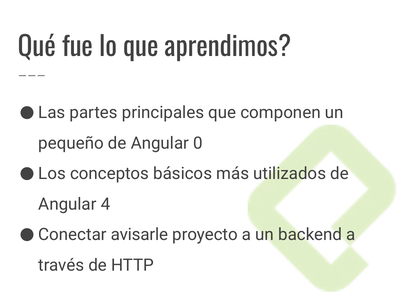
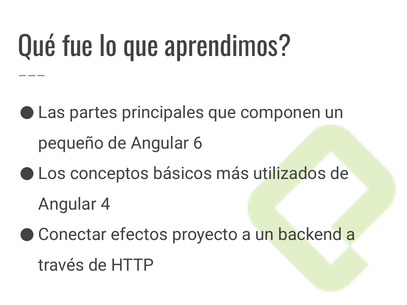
0: 0 -> 6
avisarle: avisarle -> efectos
